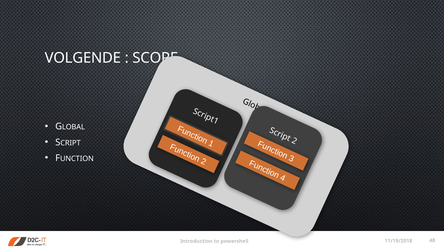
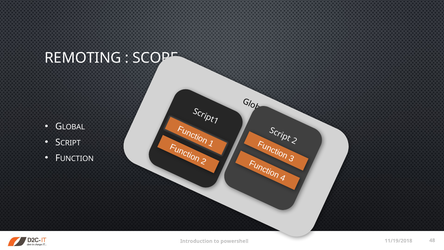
VOLGENDE: VOLGENDE -> REMOTING
